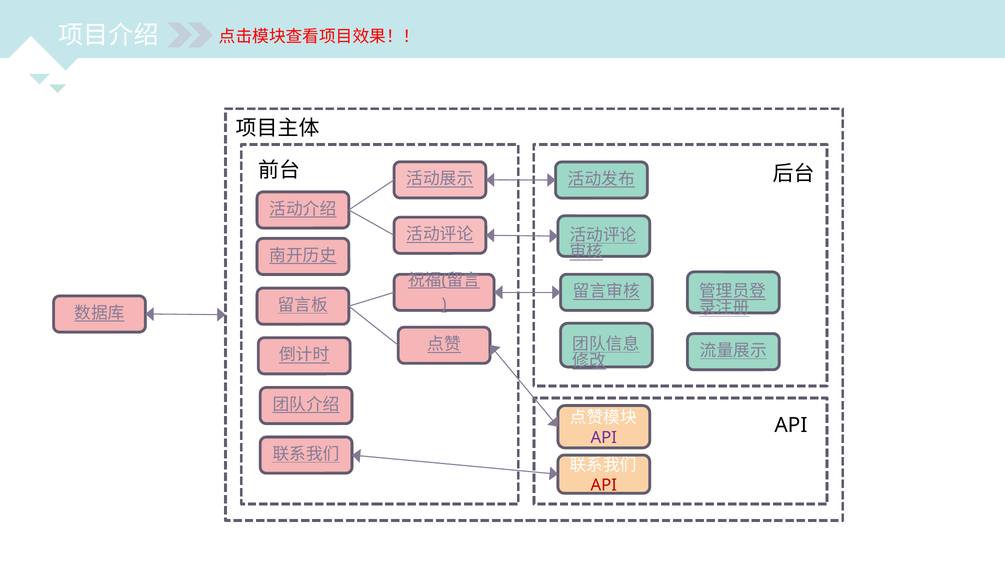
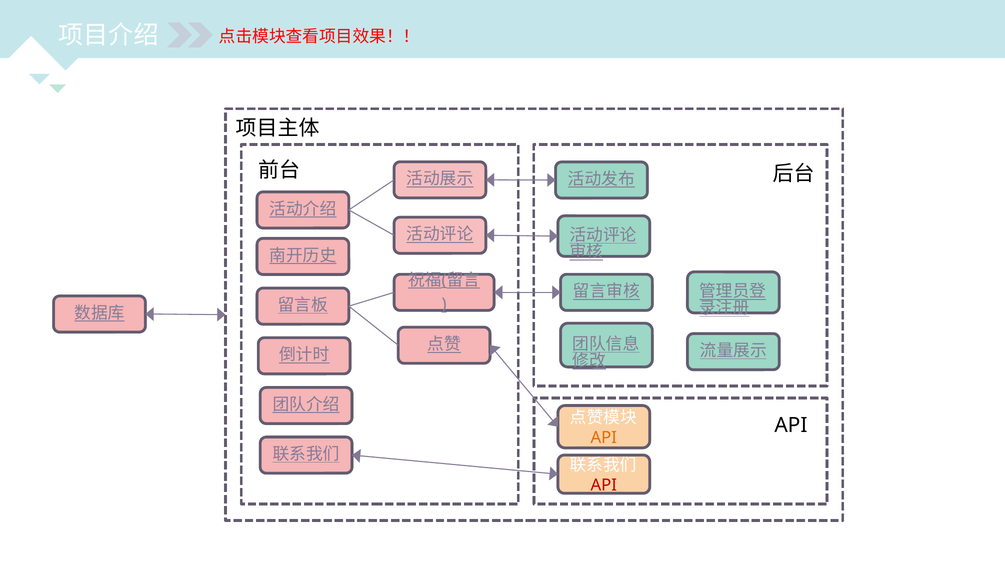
API at (604, 437) colour: purple -> orange
